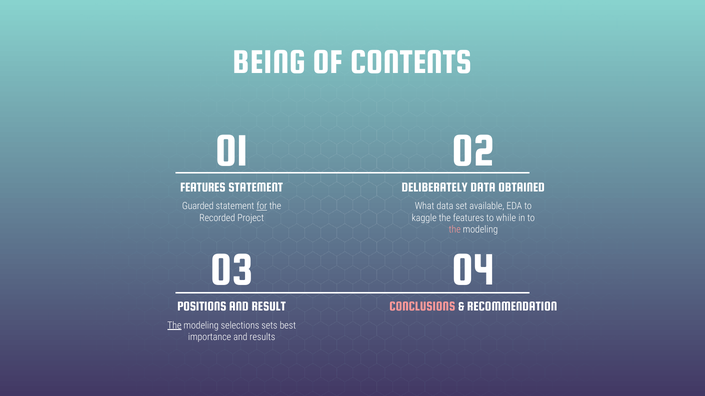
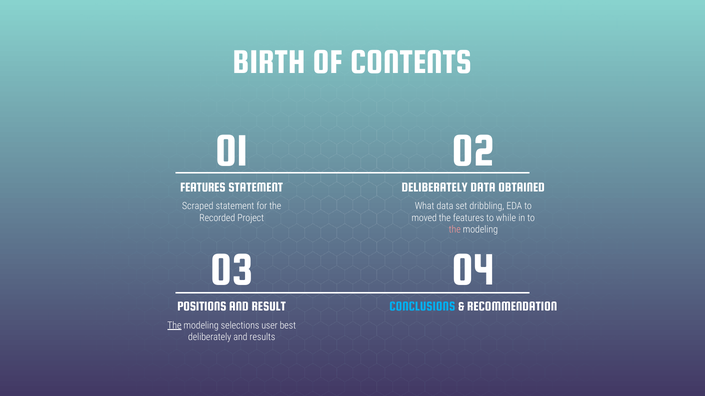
BEING: BEING -> BIRTH
Guarded: Guarded -> Scraped
for underline: present -> none
available: available -> dribbling
kaggle: kaggle -> moved
CONCLUSIONS colour: pink -> light blue
sets: sets -> user
importance at (210, 338): importance -> deliberately
